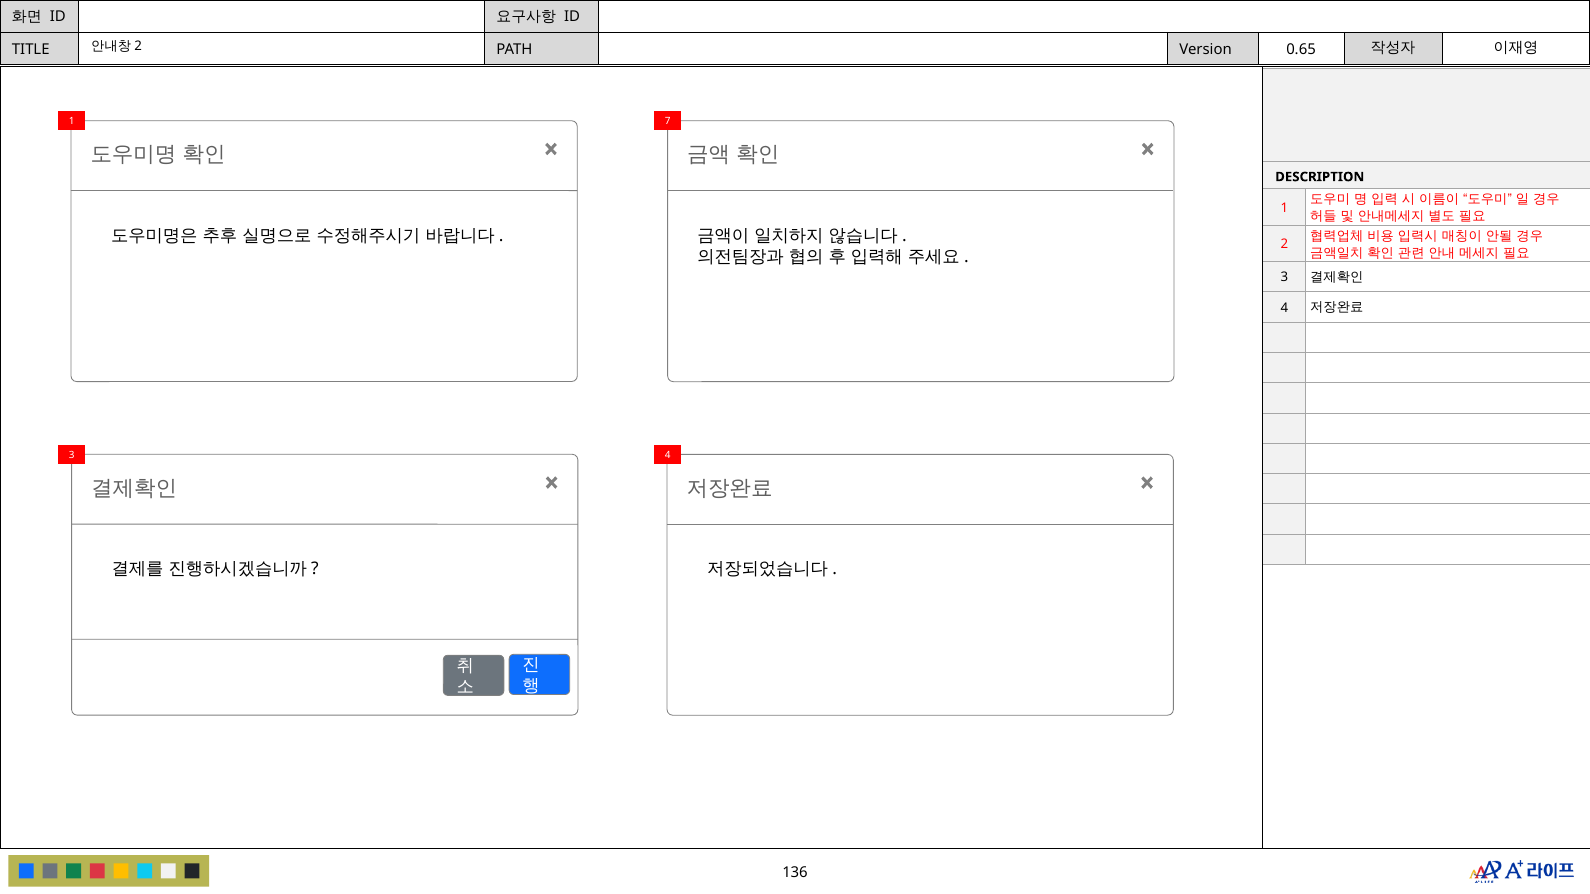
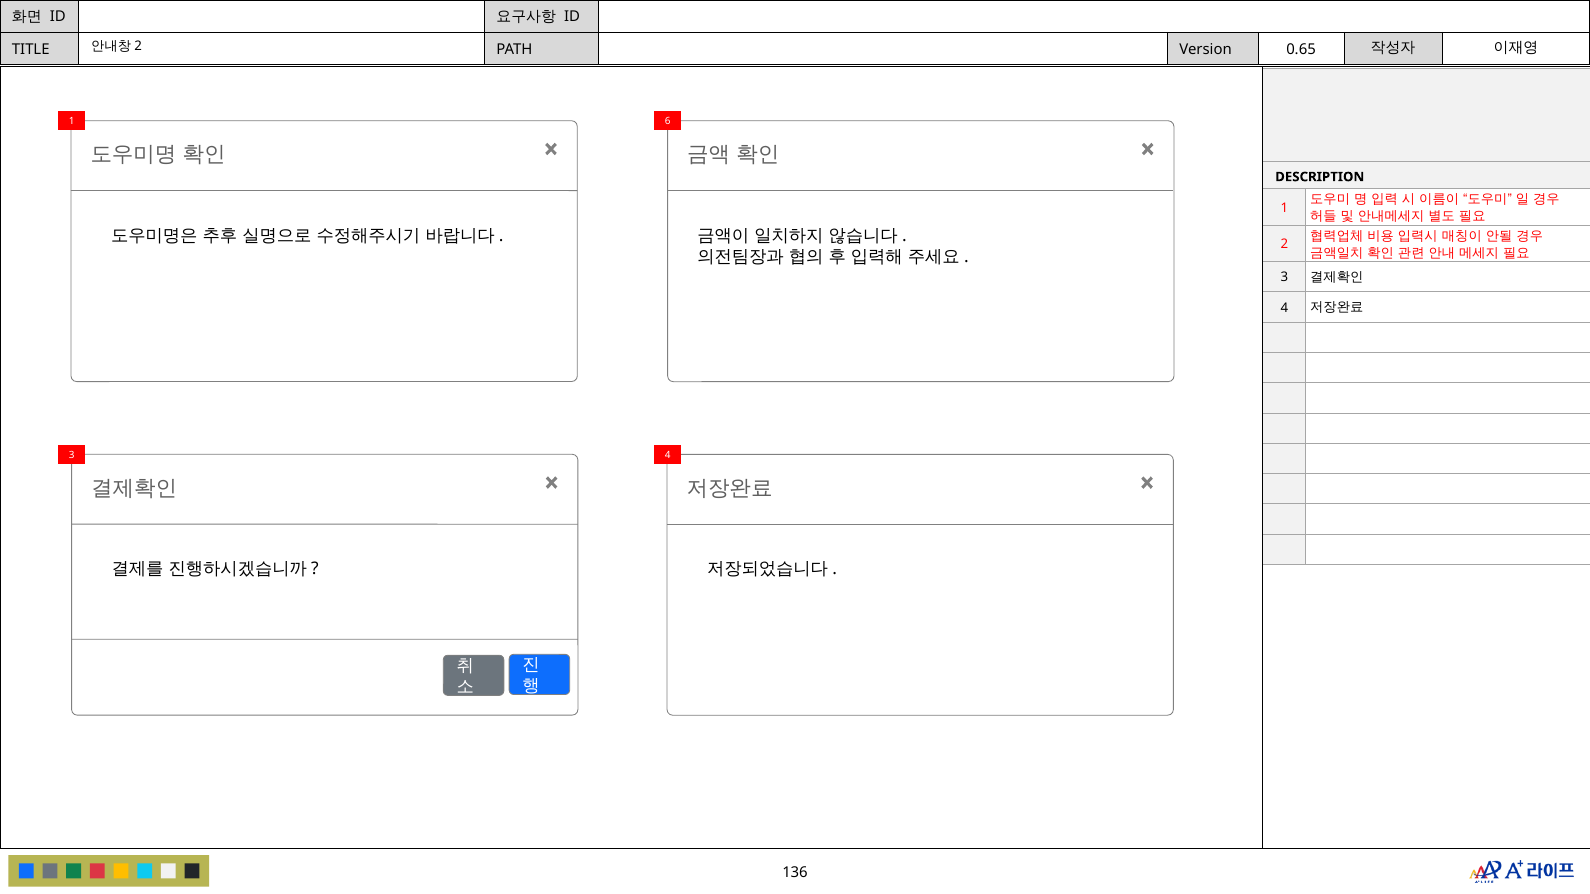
7: 7 -> 6
